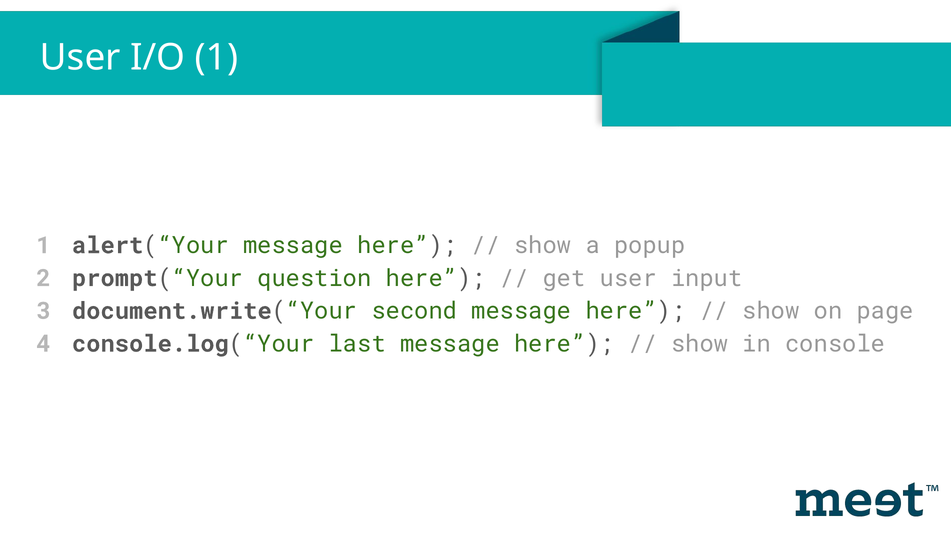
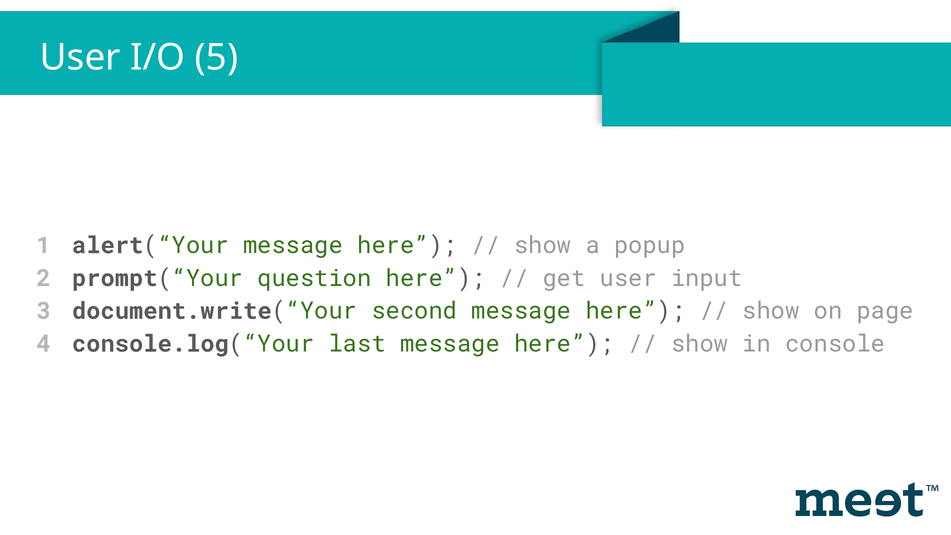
I/O 1: 1 -> 5
